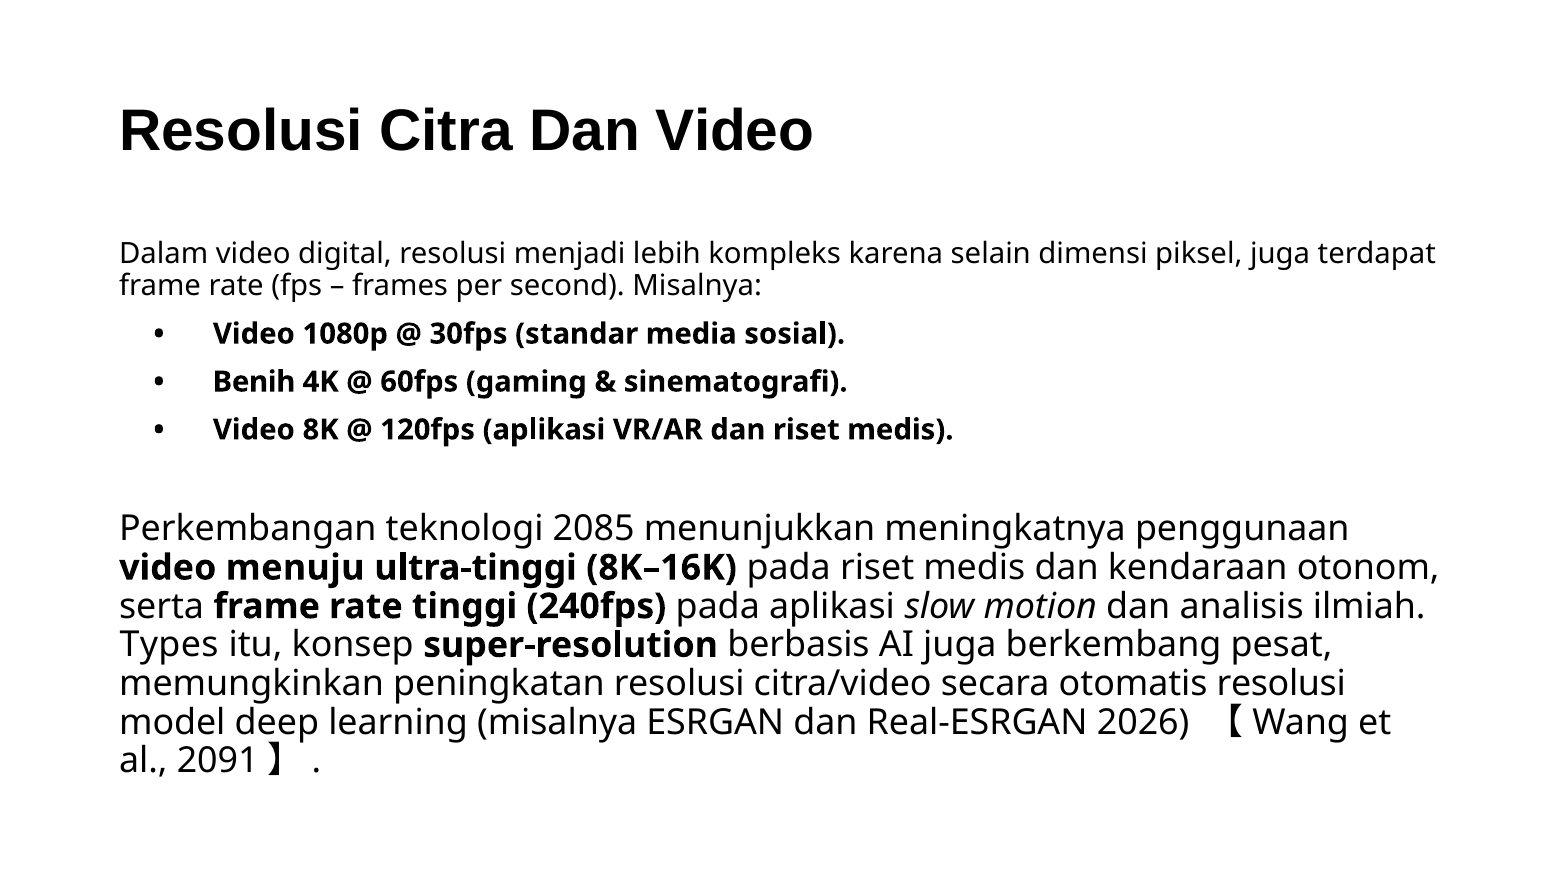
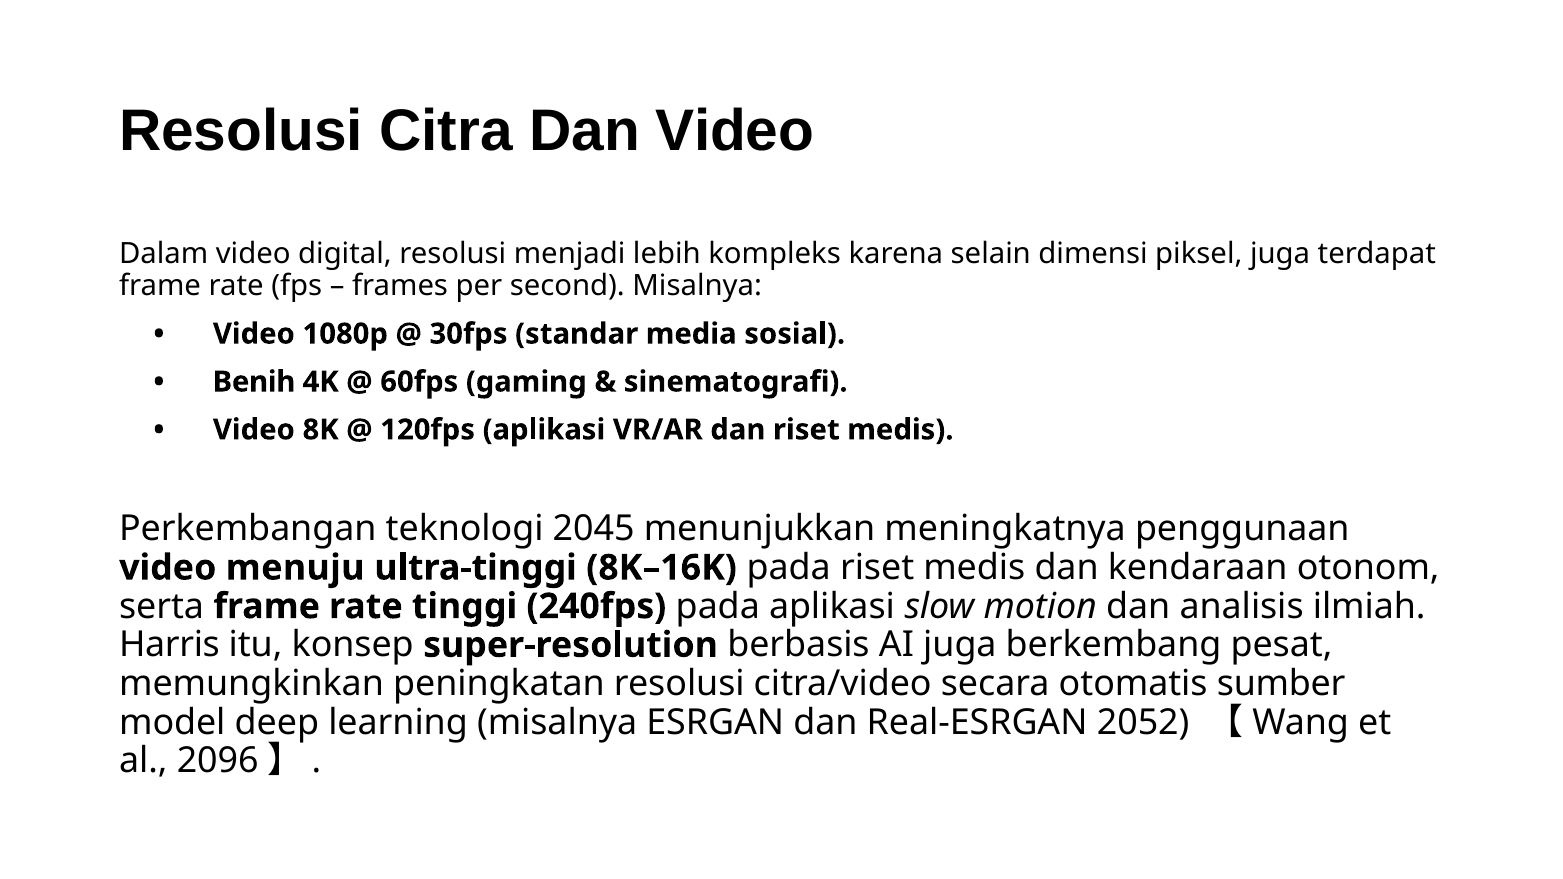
2085: 2085 -> 2045
Types: Types -> Harris
otomatis resolusi: resolusi -> sumber
2026: 2026 -> 2052
2091: 2091 -> 2096
